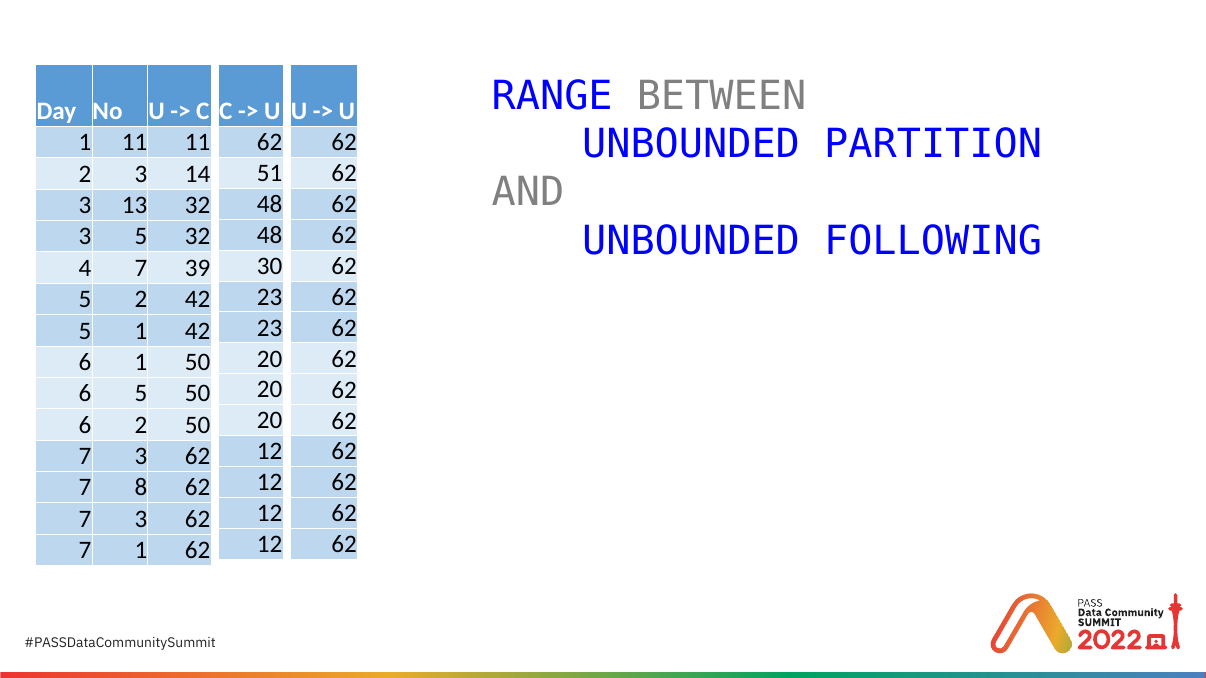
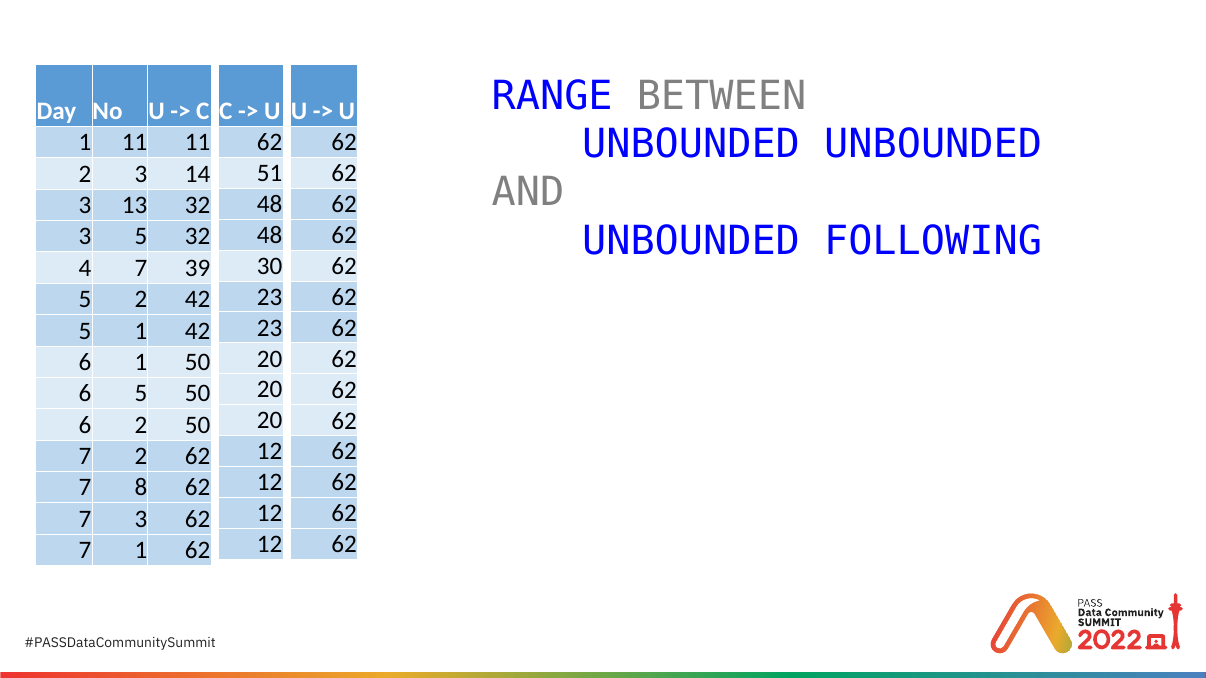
UNBOUNDED PARTITION: PARTITION -> UNBOUNDED
3 at (141, 457): 3 -> 2
